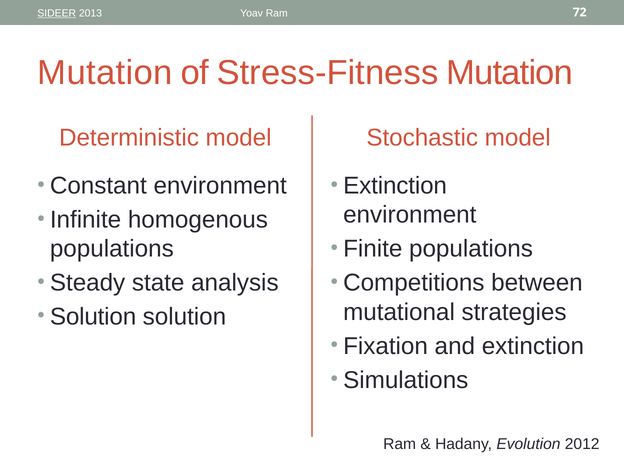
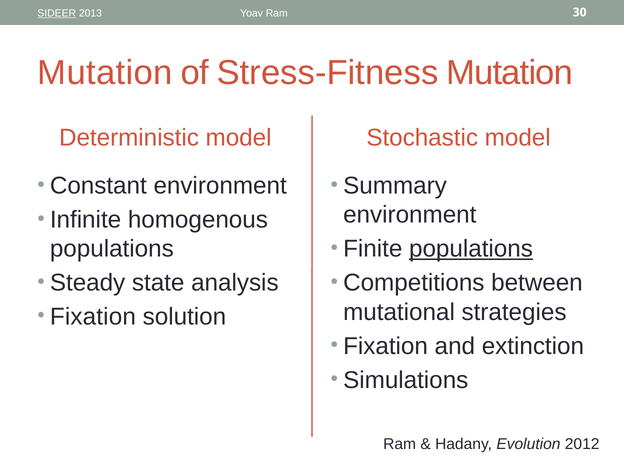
72: 72 -> 30
Extinction at (395, 186): Extinction -> Summary
populations at (471, 249) underline: none -> present
Solution at (93, 317): Solution -> Fixation
